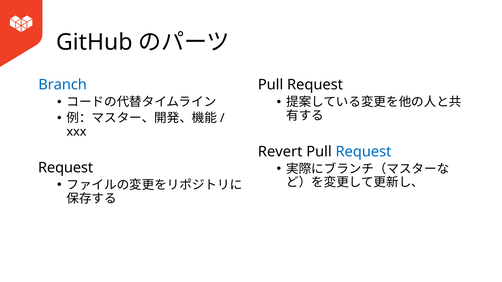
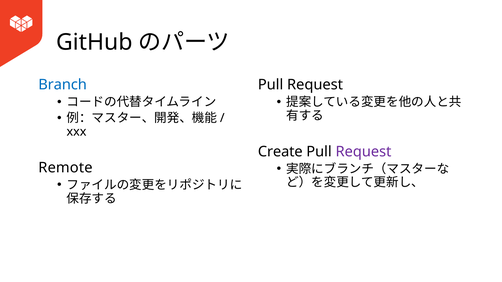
Revert: Revert -> Create
Request at (363, 152) colour: blue -> purple
Request at (66, 168): Request -> Remote
